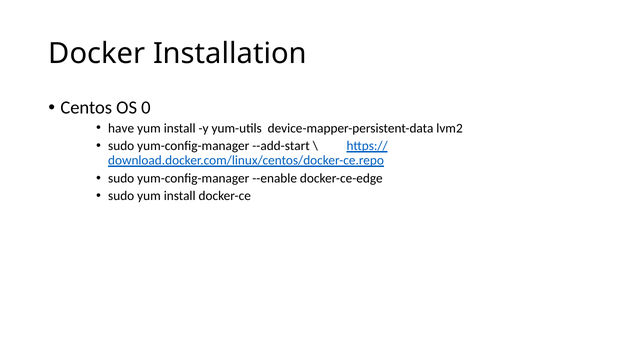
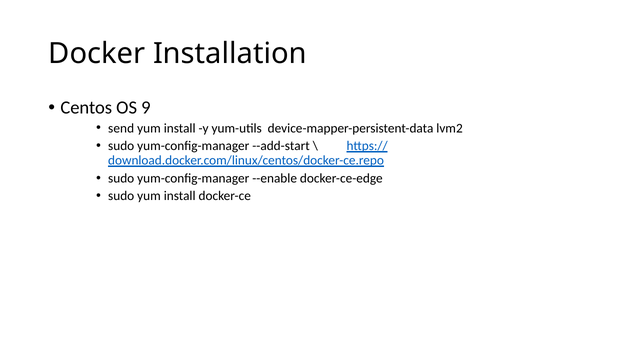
0: 0 -> 9
have: have -> send
